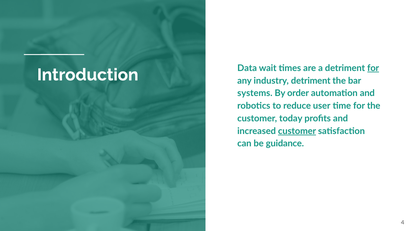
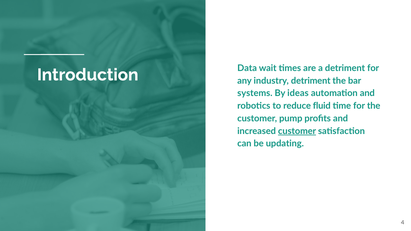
for at (373, 68) underline: present -> none
order: order -> ideas
user: user -> fluid
today: today -> pump
guidance: guidance -> updating
